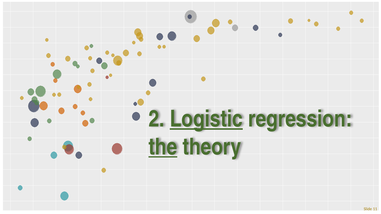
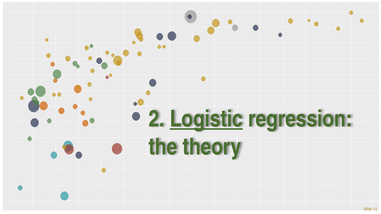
the underline: present -> none
